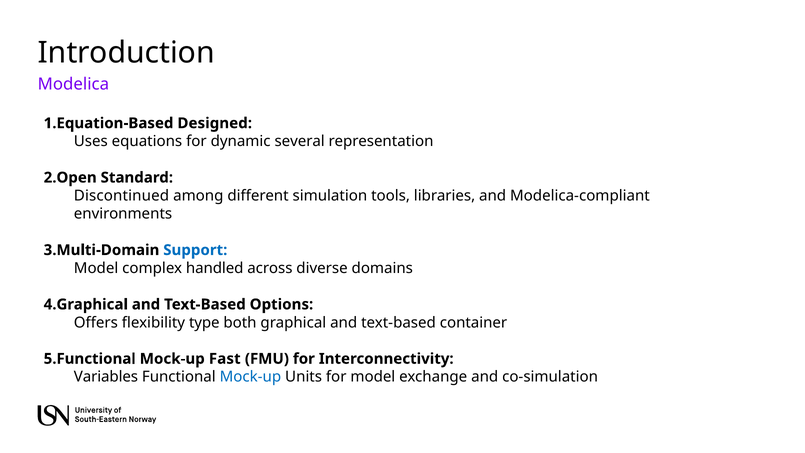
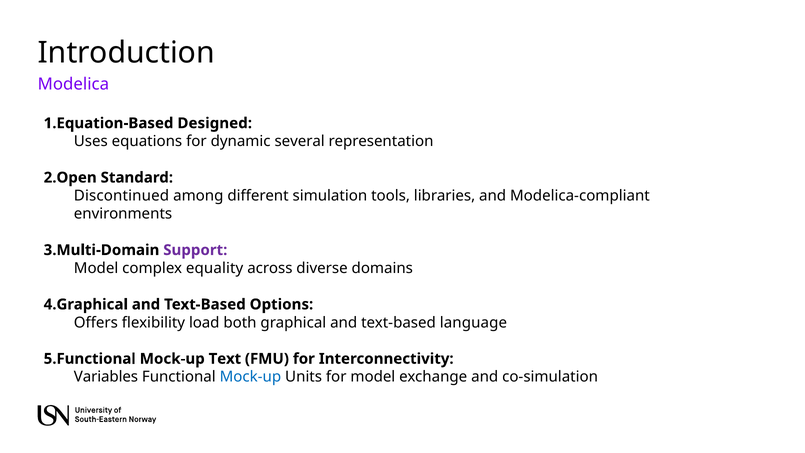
Support colour: blue -> purple
handled: handled -> equality
type: type -> load
container: container -> language
Fast: Fast -> Text
